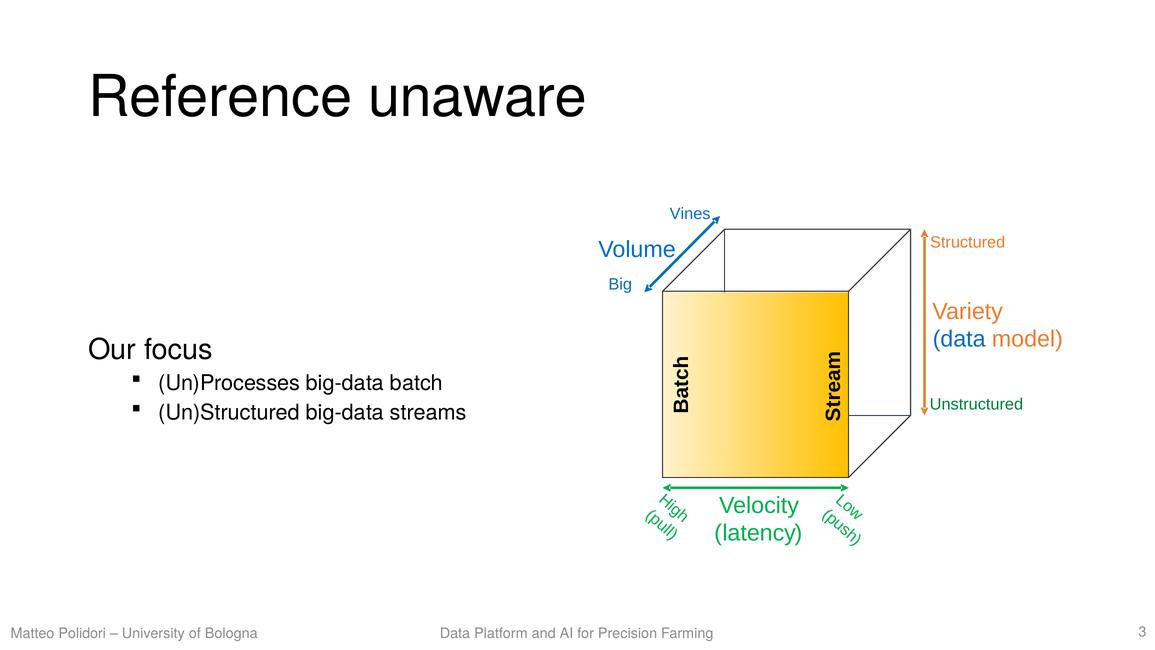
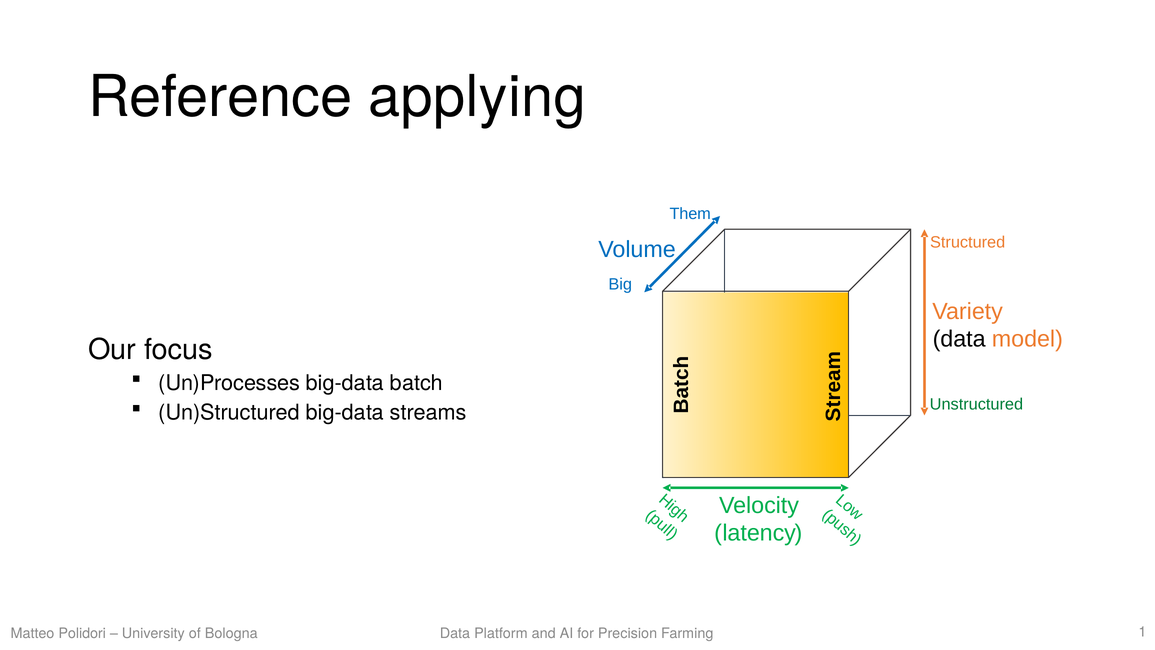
unaware: unaware -> applying
Vines: Vines -> Them
data at (959, 339) colour: blue -> black
3: 3 -> 1
